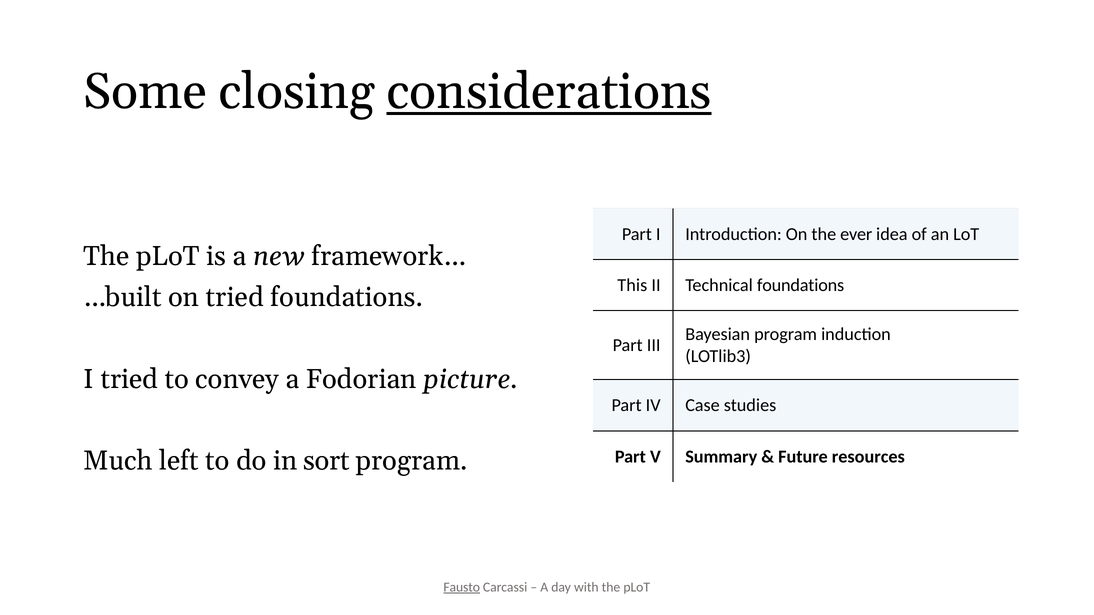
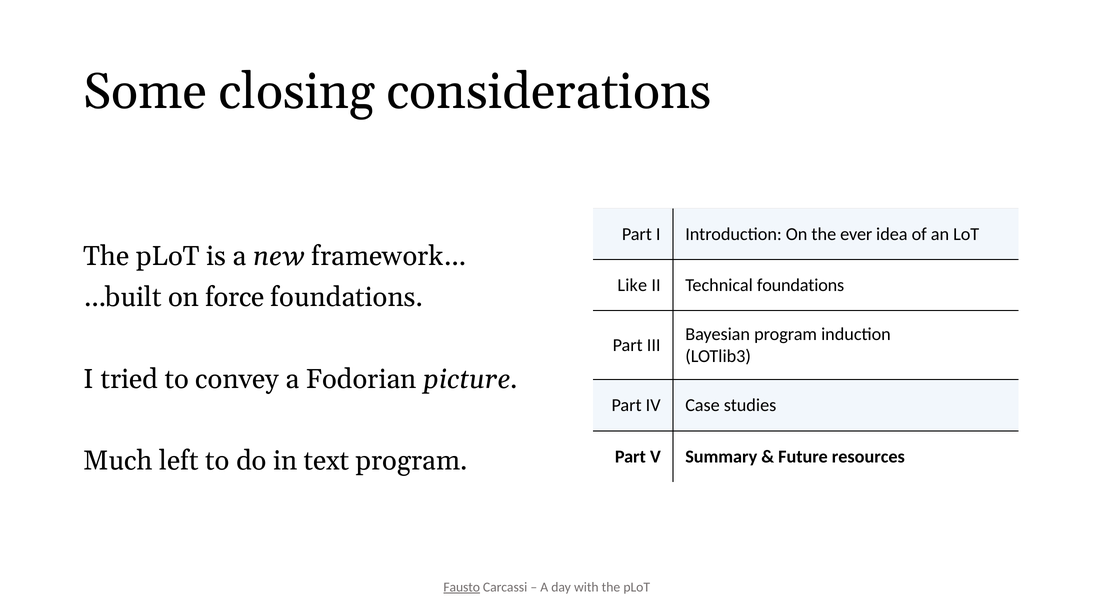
considerations underline: present -> none
This: This -> Like
on tried: tried -> force
sort: sort -> text
